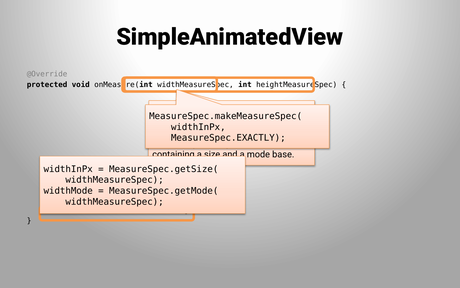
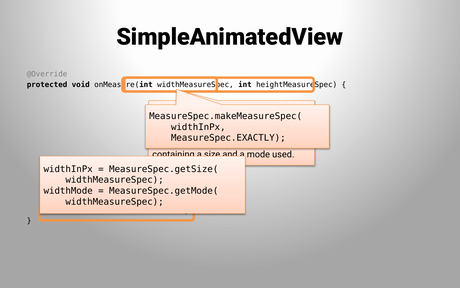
base: base -> used
